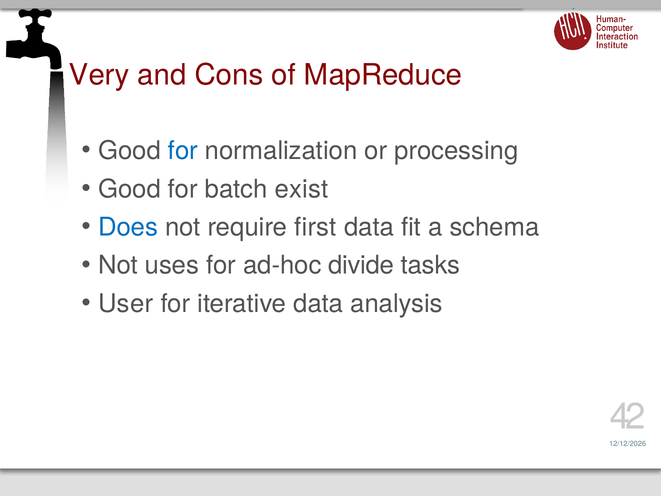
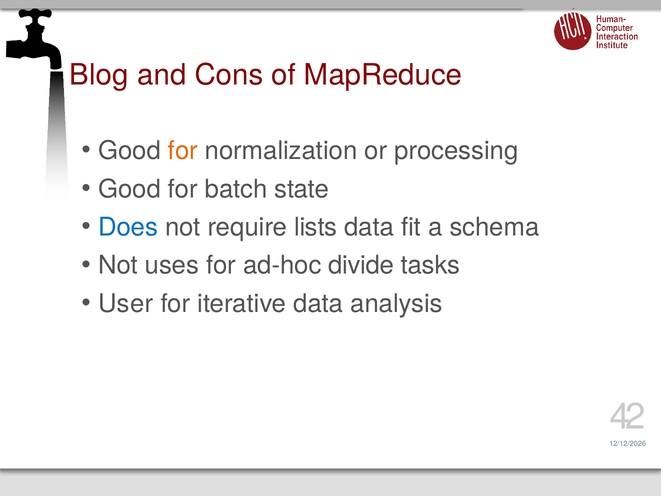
Very: Very -> Blog
for at (183, 151) colour: blue -> orange
exist: exist -> state
first: first -> lists
